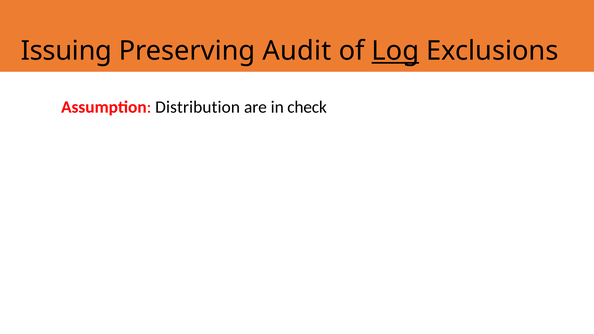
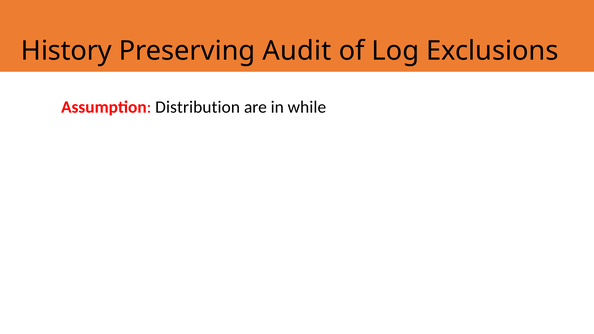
Issuing: Issuing -> History
Log underline: present -> none
check: check -> while
